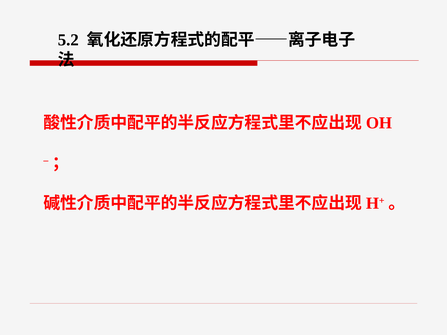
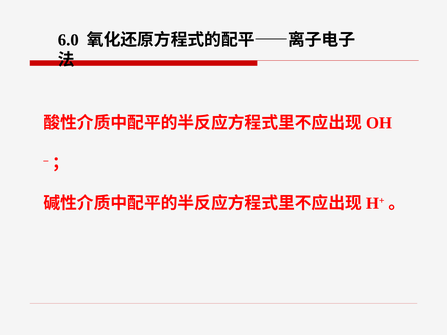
5.2: 5.2 -> 6.0
